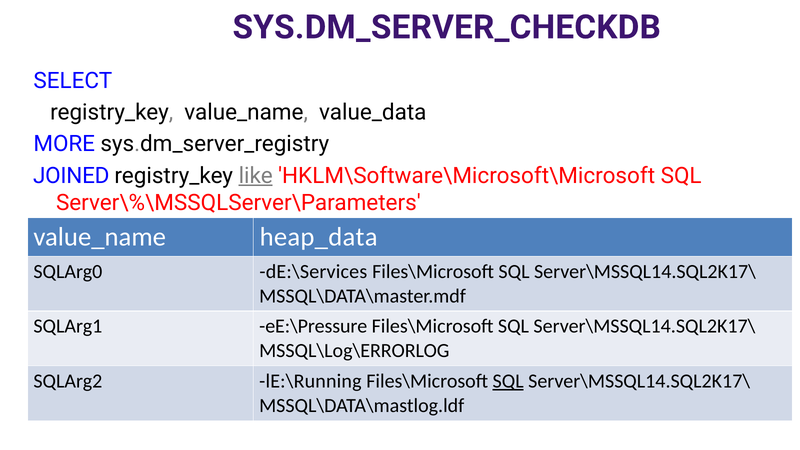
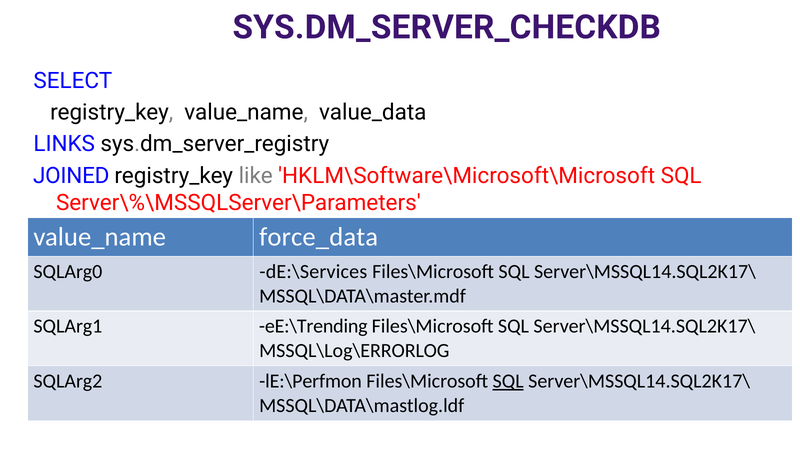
MORE: MORE -> LINKS
like underline: present -> none
heap_data: heap_data -> force_data
eE:\Pressure: eE:\Pressure -> eE:\Trending
lE:\Running: lE:\Running -> lE:\Perfmon
